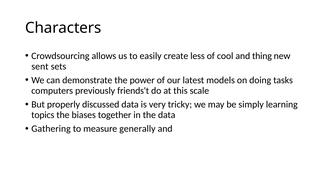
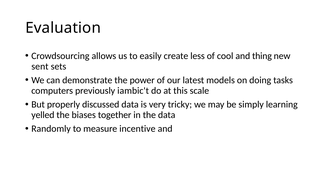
Characters: Characters -> Evaluation
friends't: friends't -> iambic't
topics: topics -> yelled
Gathering: Gathering -> Randomly
generally: generally -> incentive
